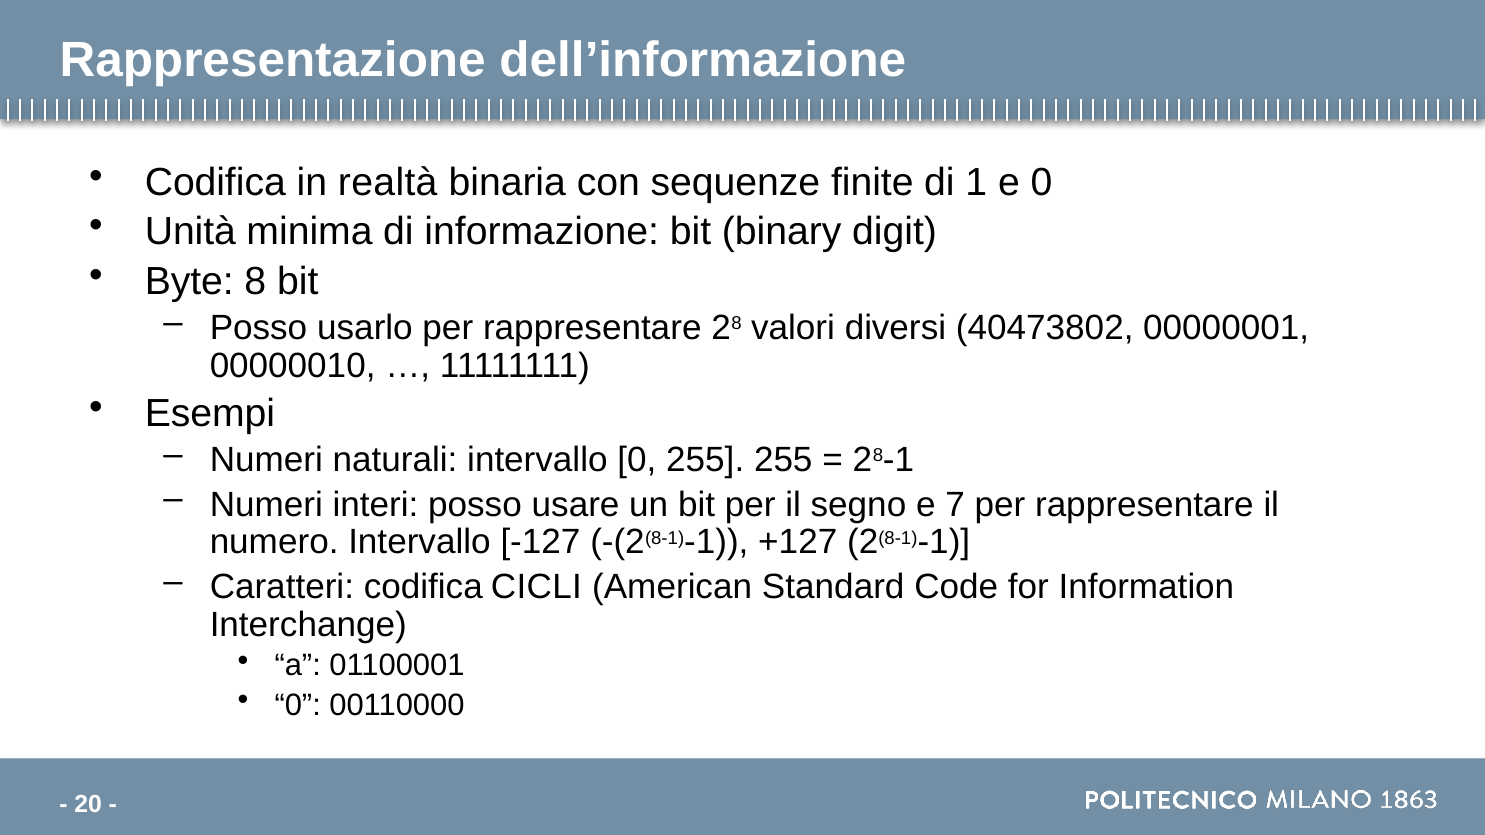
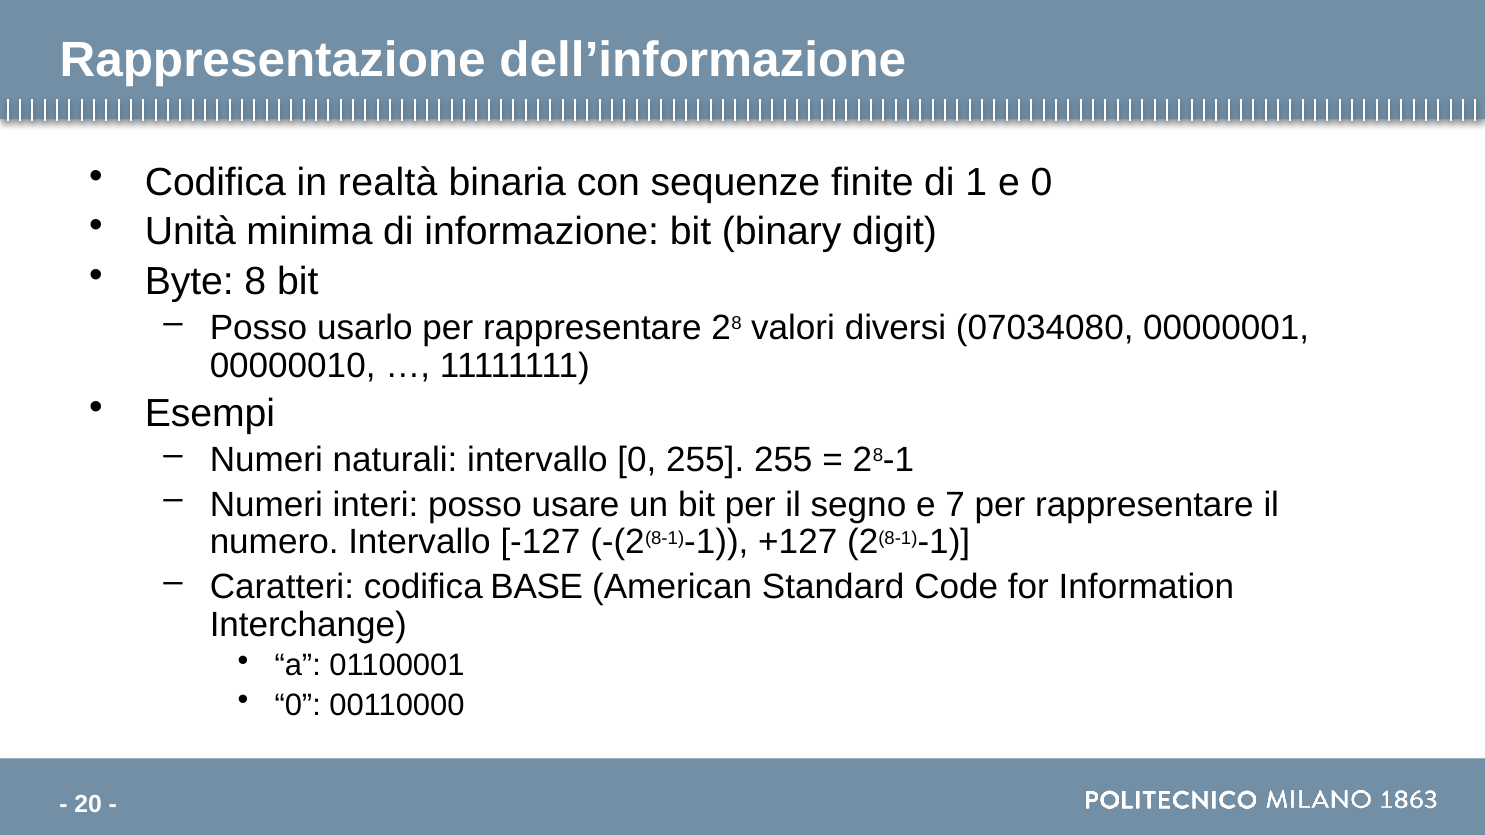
40473802: 40473802 -> 07034080
CICLI: CICLI -> BASE
